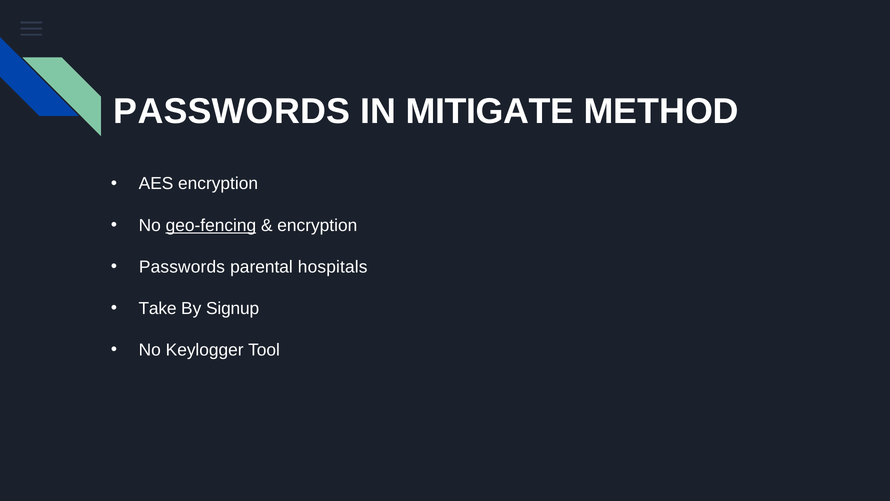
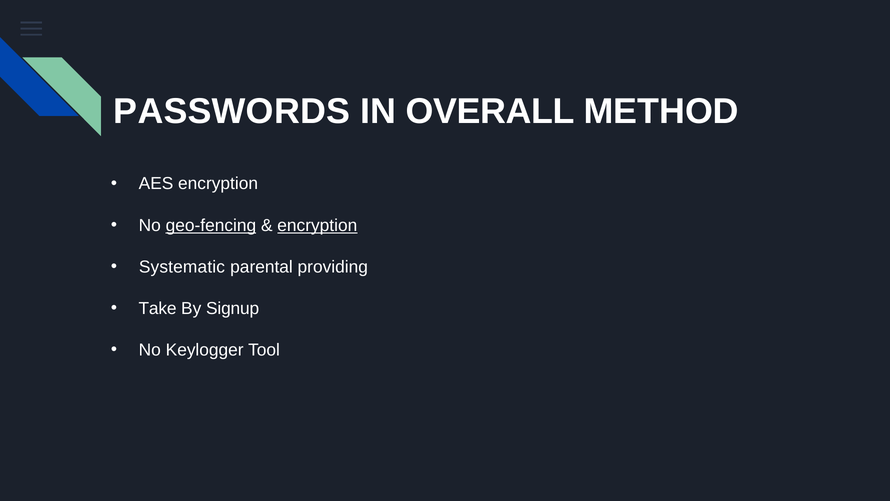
MITIGATE: MITIGATE -> OVERALL
encryption at (317, 225) underline: none -> present
Passwords at (182, 267): Passwords -> Systematic
hospitals: hospitals -> providing
